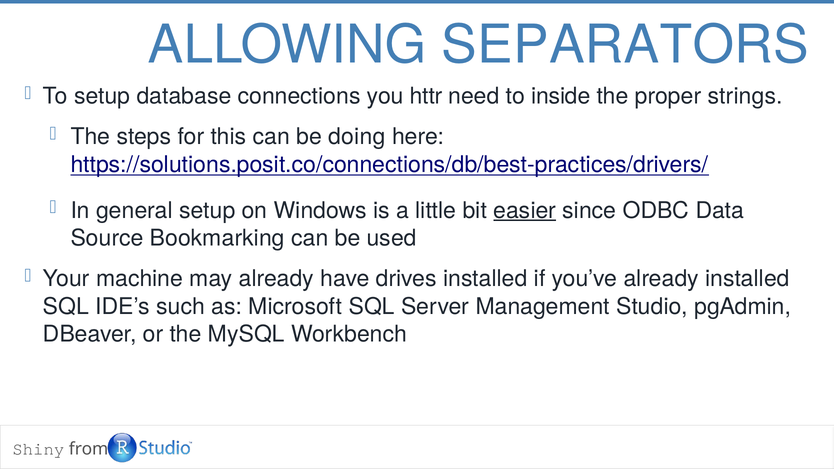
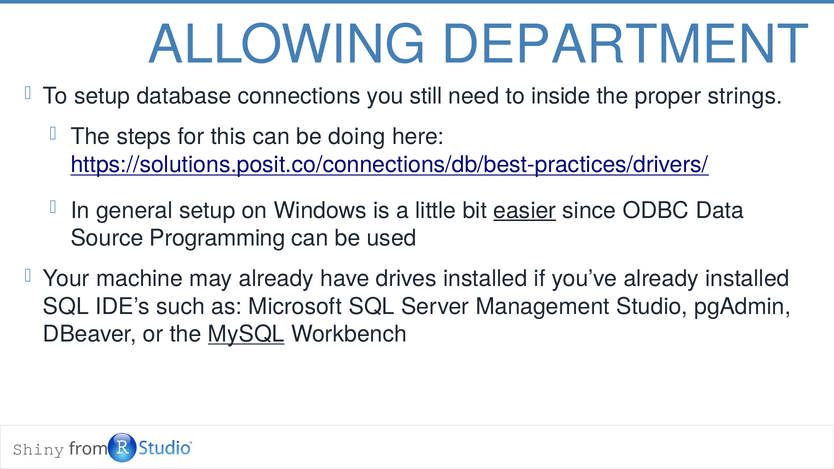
SEPARATORS: SEPARATORS -> DEPARTMENT
httr: httr -> still
Bookmarking: Bookmarking -> Programming
MySQL underline: none -> present
